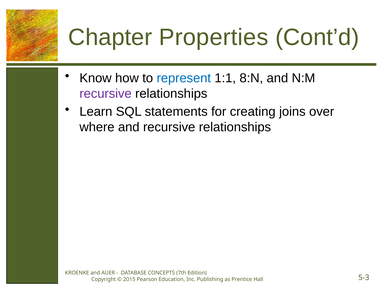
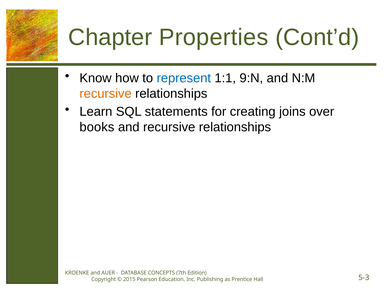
8:N: 8:N -> 9:N
recursive at (106, 94) colour: purple -> orange
where: where -> books
